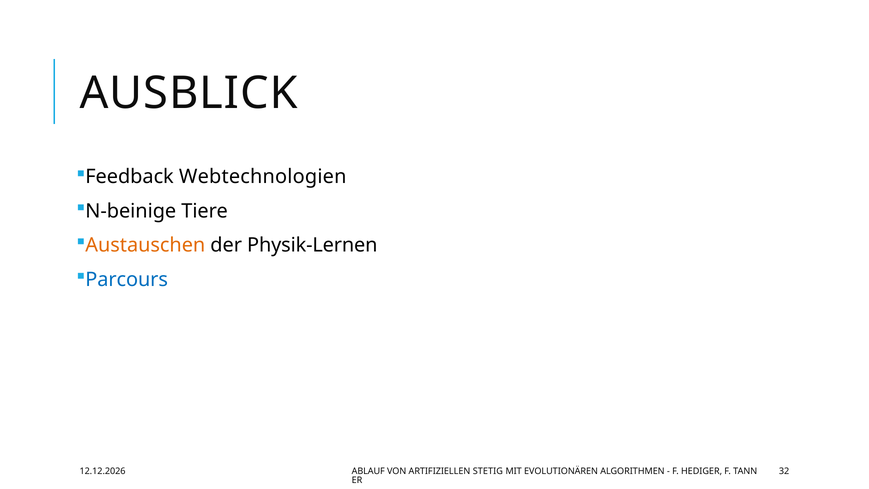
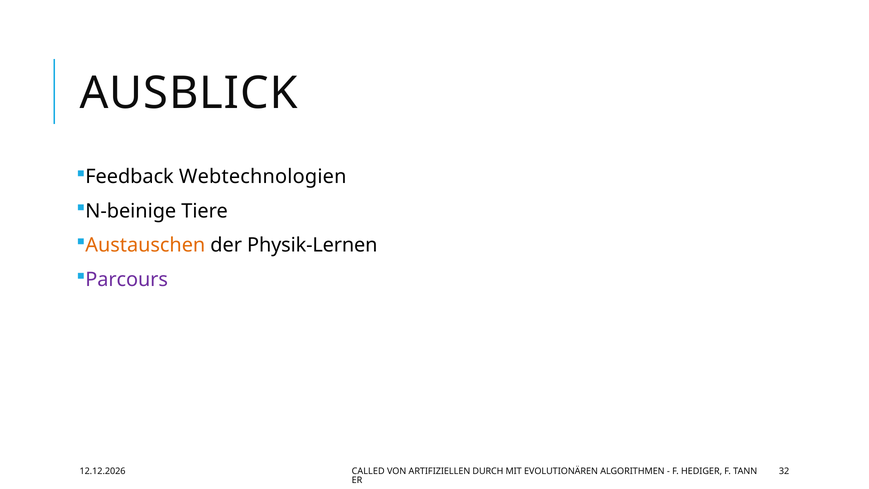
Parcours colour: blue -> purple
ABLAUF: ABLAUF -> CALLED
STETIG: STETIG -> DURCH
